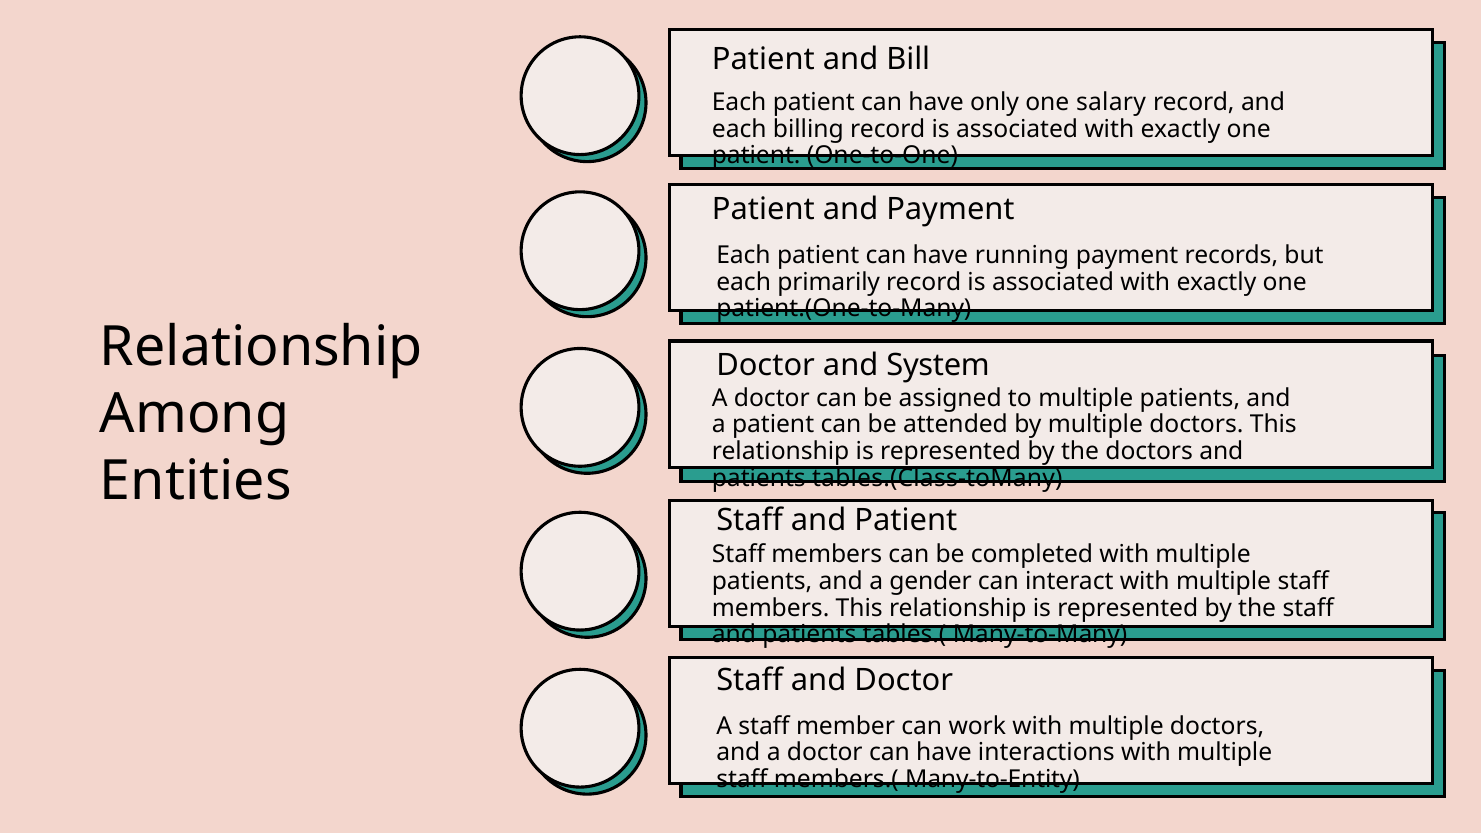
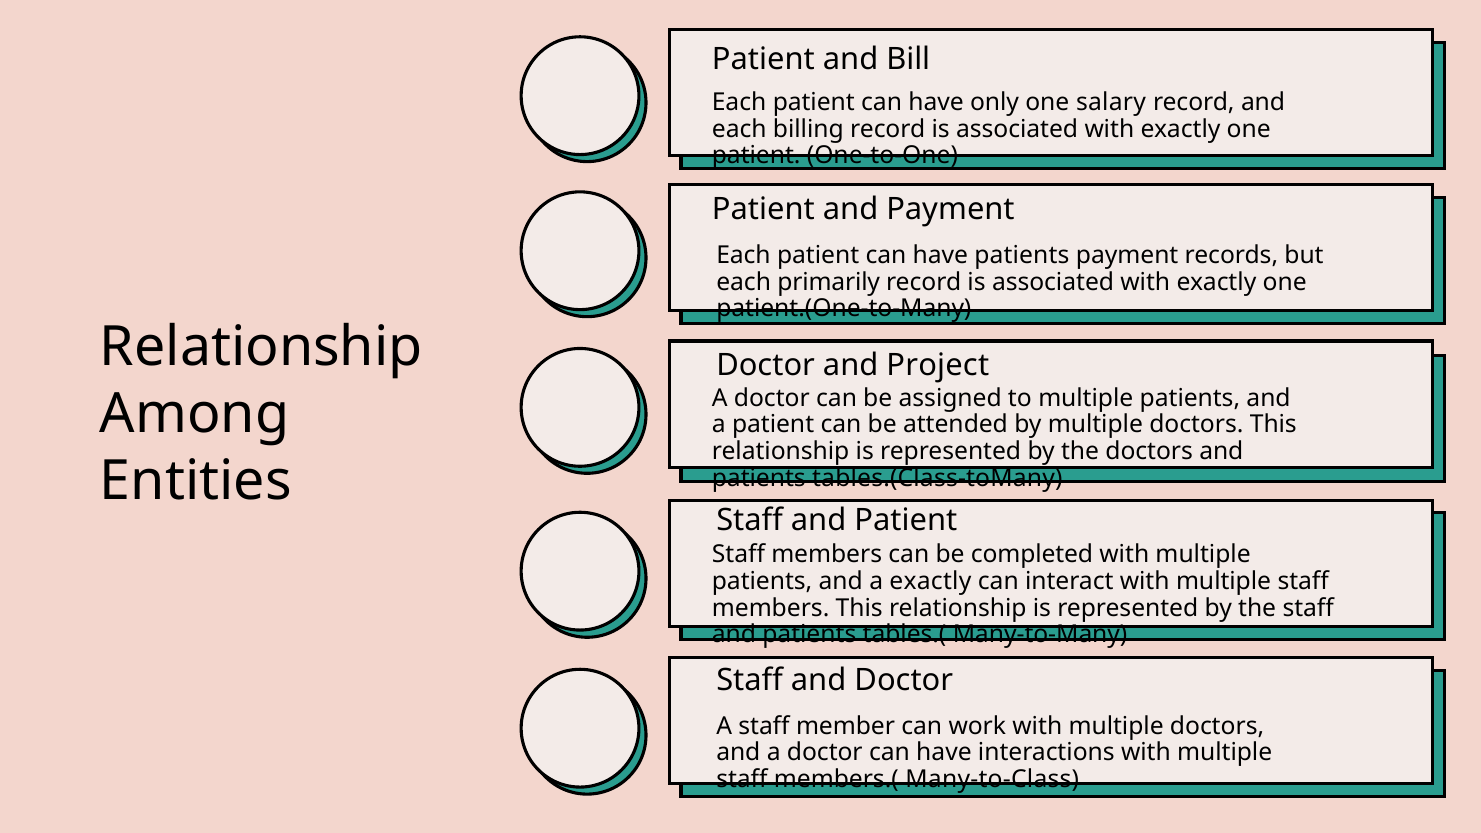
have running: running -> patients
System: System -> Project
a gender: gender -> exactly
Many-to-Entity: Many-to-Entity -> Many-to-Class
